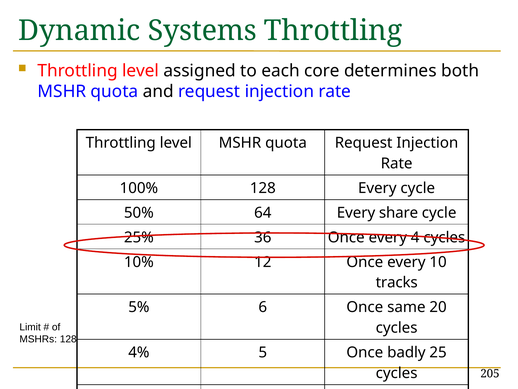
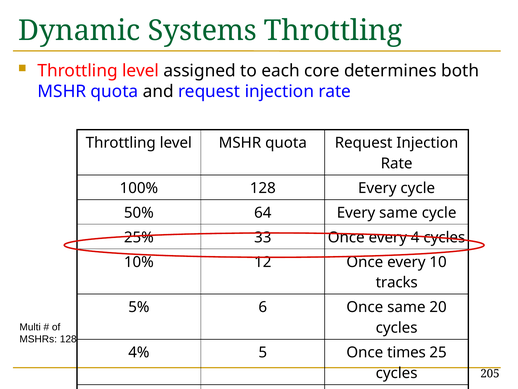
Every share: share -> same
36: 36 -> 33
Limit: Limit -> Multi
badly: badly -> times
